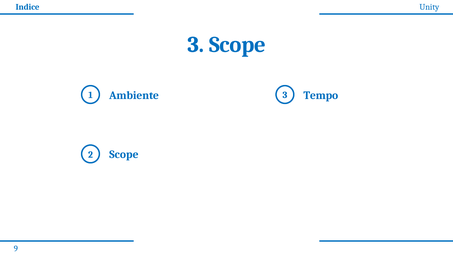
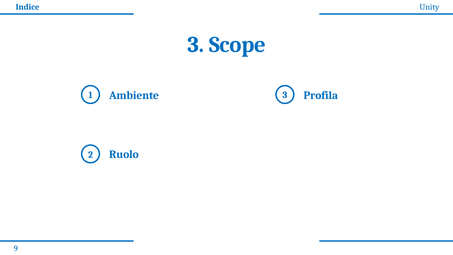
Tempo: Tempo -> Profila
Scope at (124, 154): Scope -> Ruolo
